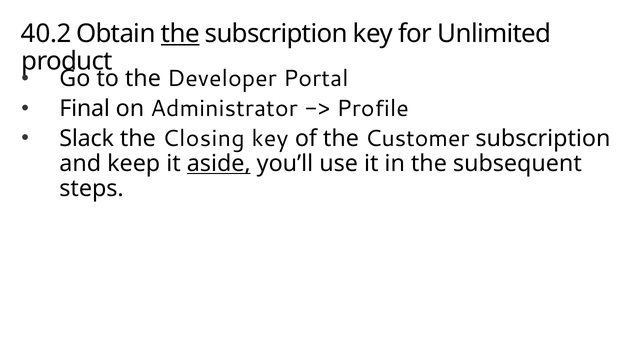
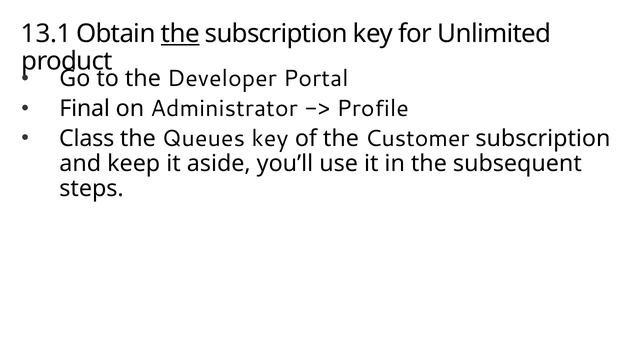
40.2: 40.2 -> 13.1
Slack: Slack -> Class
Closing: Closing -> Queues
aside underline: present -> none
